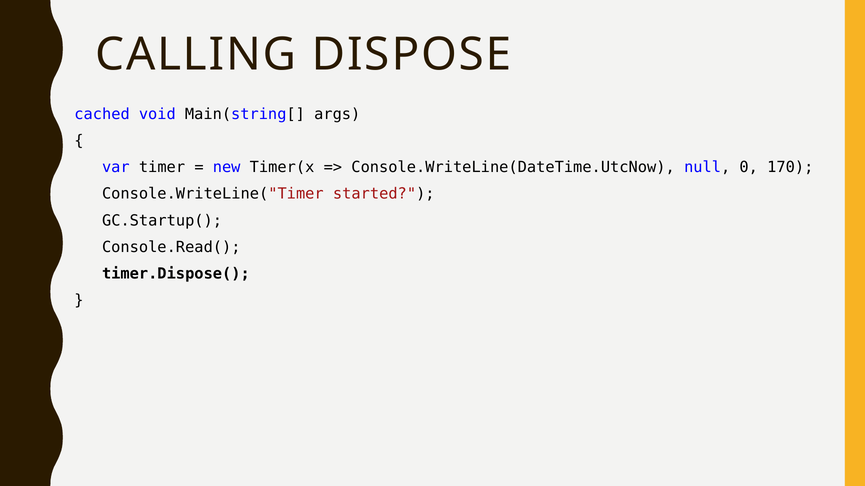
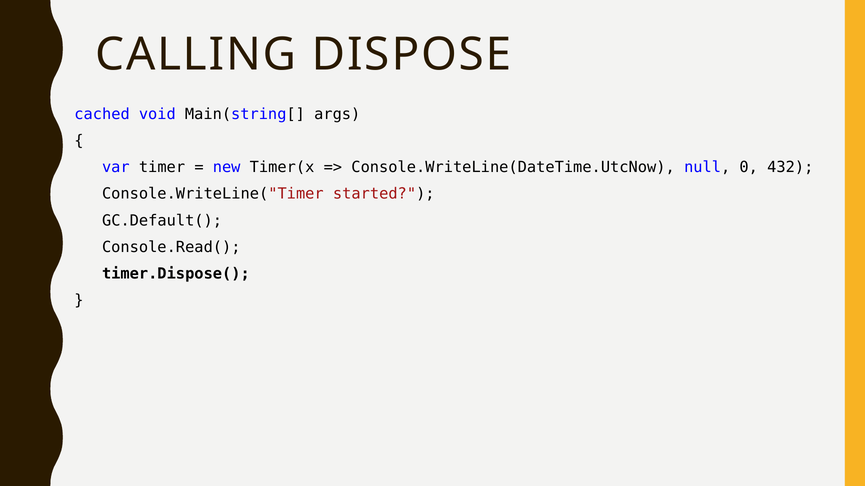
170: 170 -> 432
GC.Startup(: GC.Startup( -> GC.Default(
